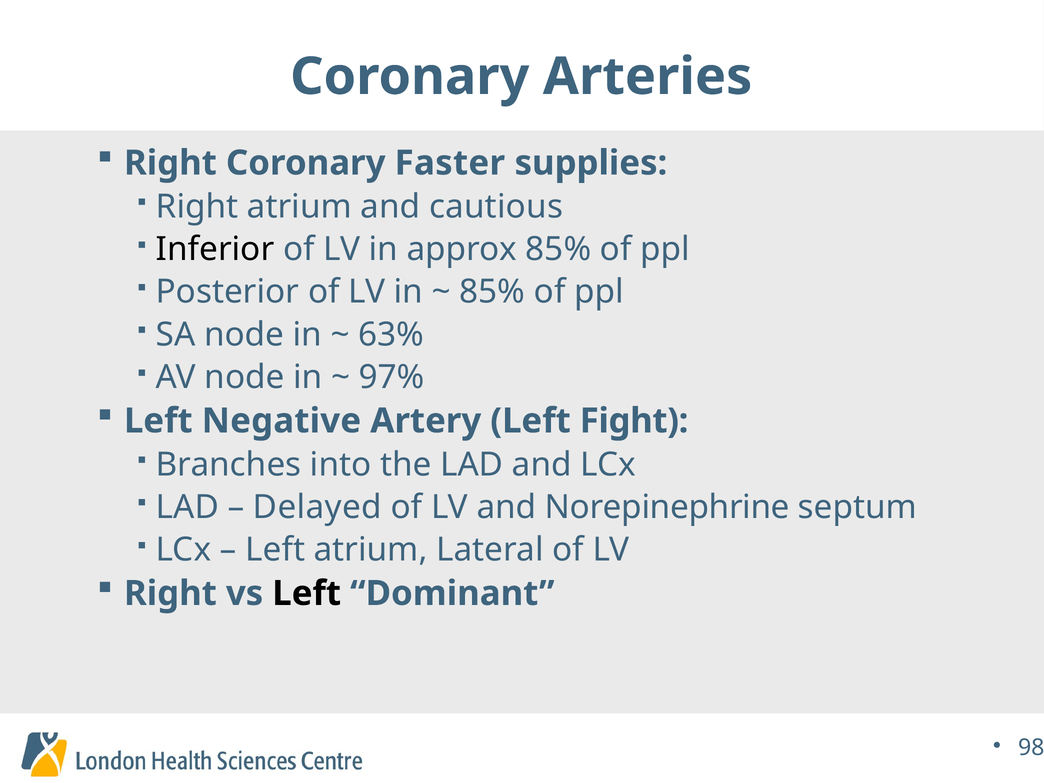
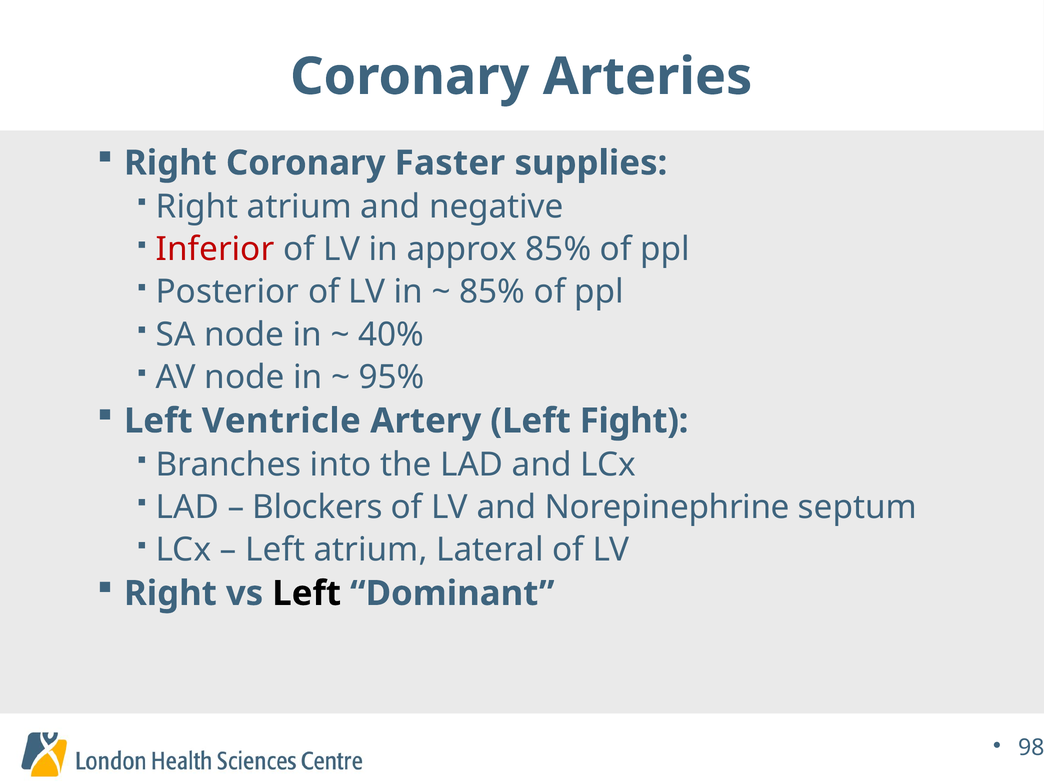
cautious: cautious -> negative
Inferior colour: black -> red
63%: 63% -> 40%
97%: 97% -> 95%
Negative: Negative -> Ventricle
Delayed: Delayed -> Blockers
